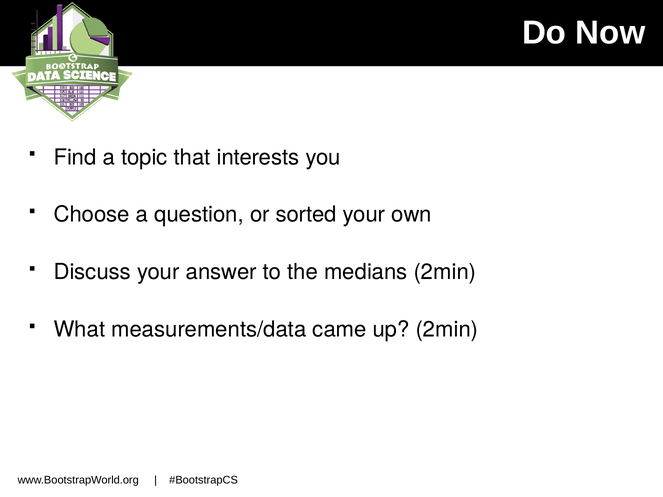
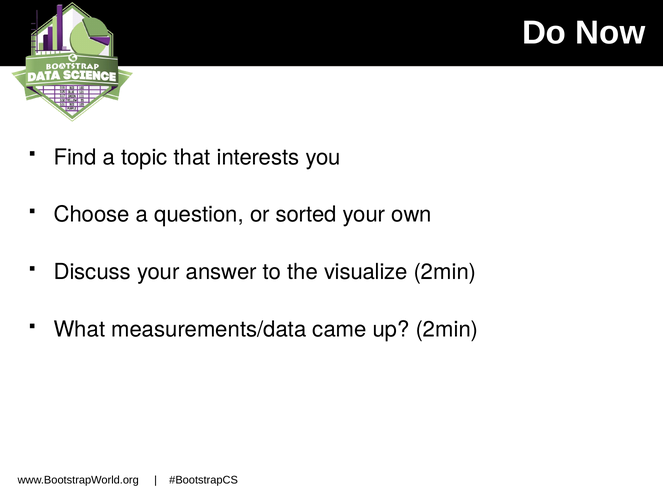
medians: medians -> visualize
